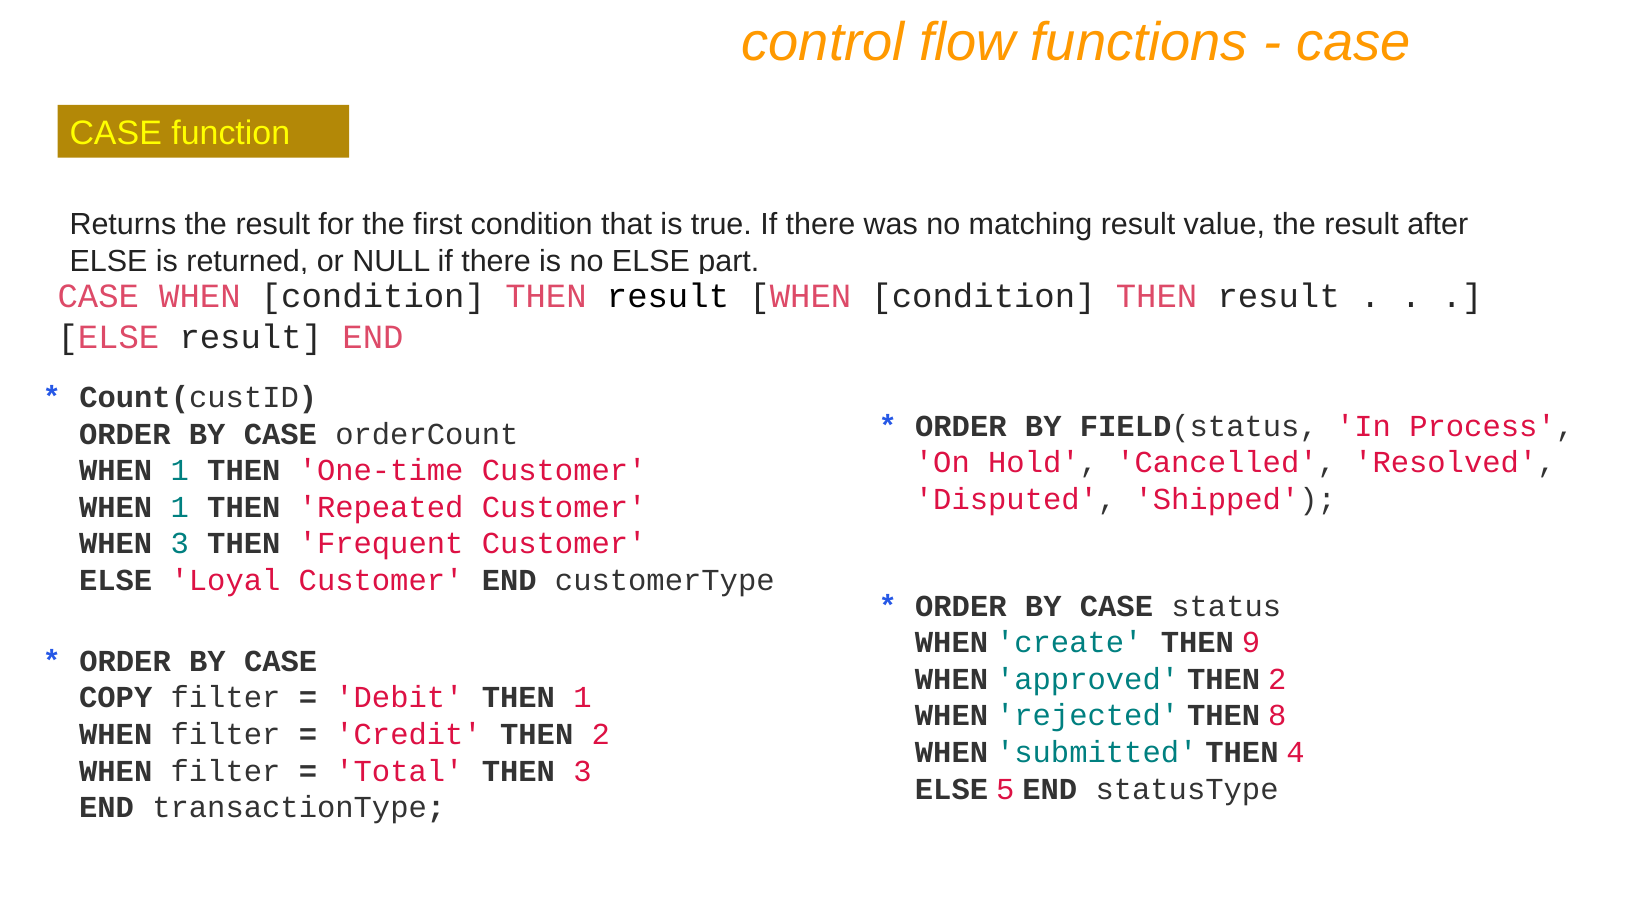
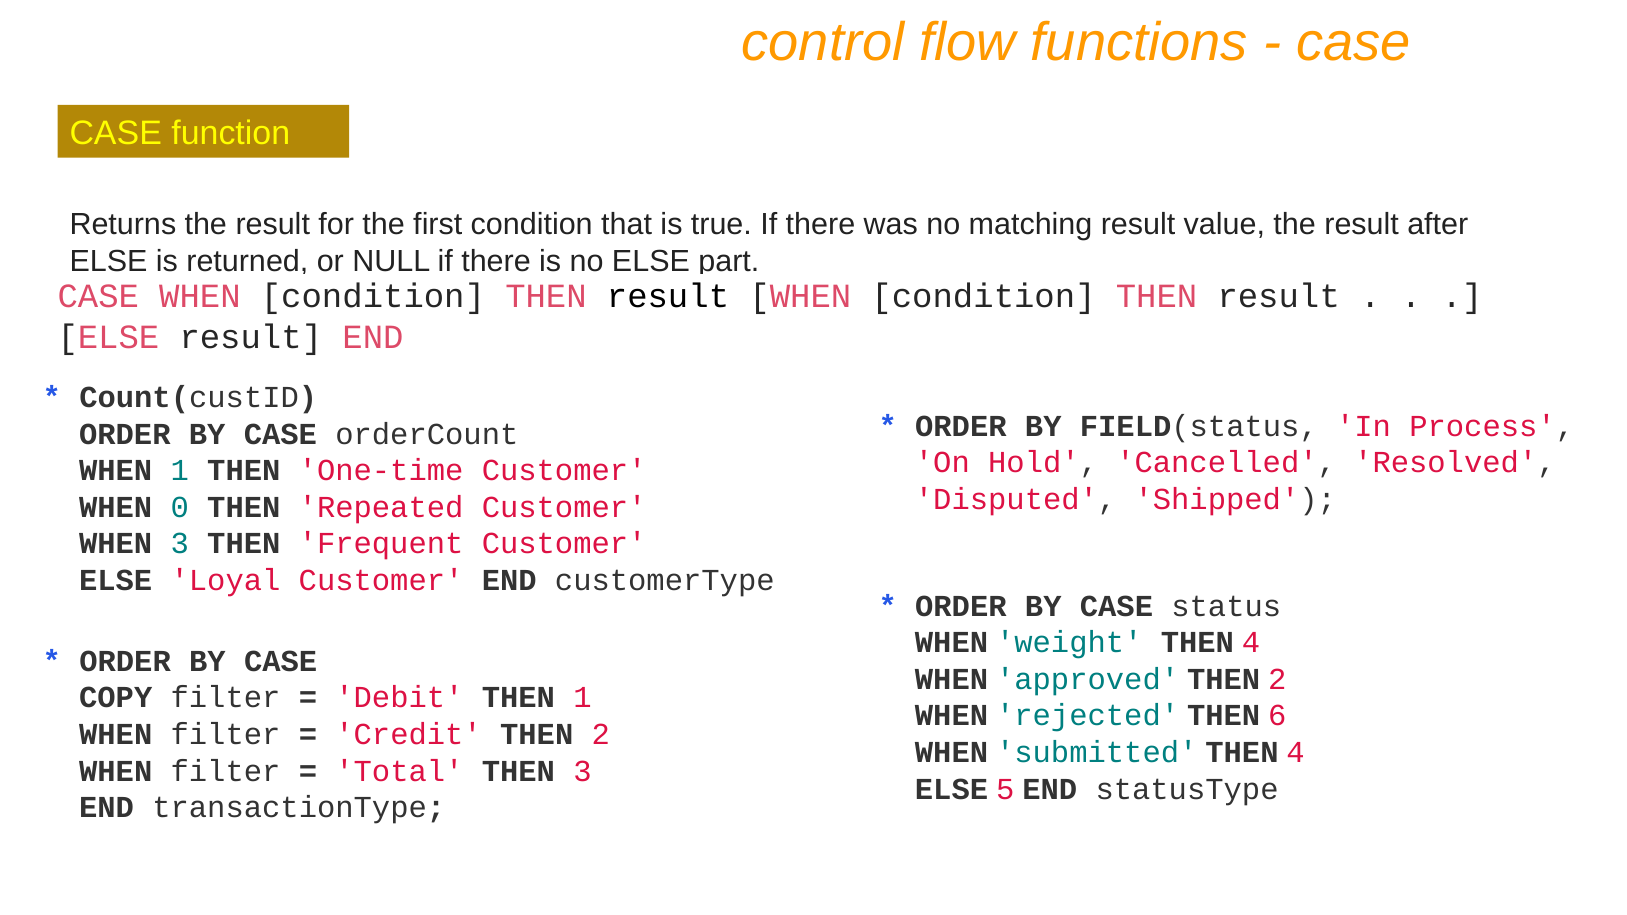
1 at (180, 507): 1 -> 0
create: create -> weight
9 at (1251, 643): 9 -> 4
8: 8 -> 6
